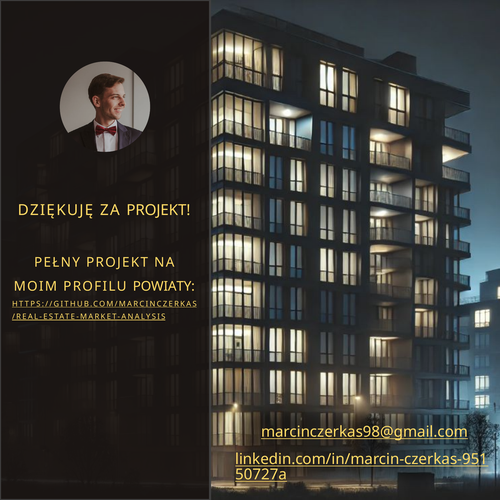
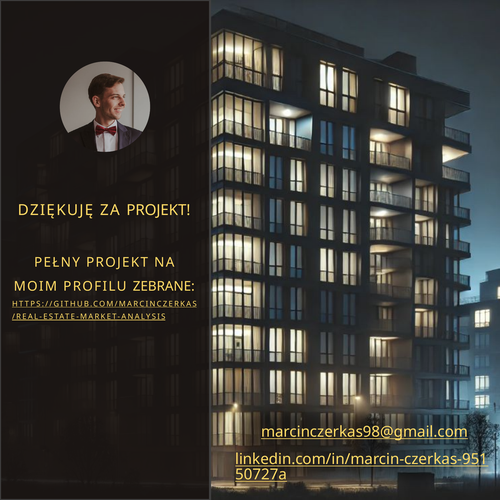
POWIATY: POWIATY -> ZEBRANE
